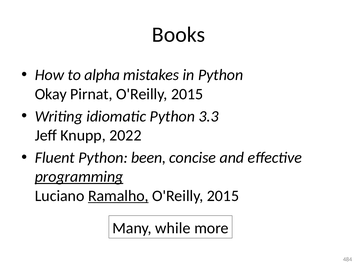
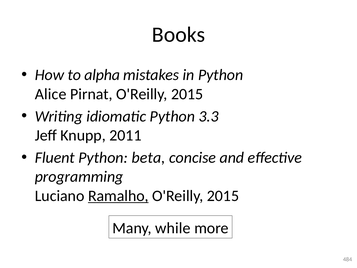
Okay: Okay -> Alice
2022: 2022 -> 2011
been: been -> beta
programming underline: present -> none
